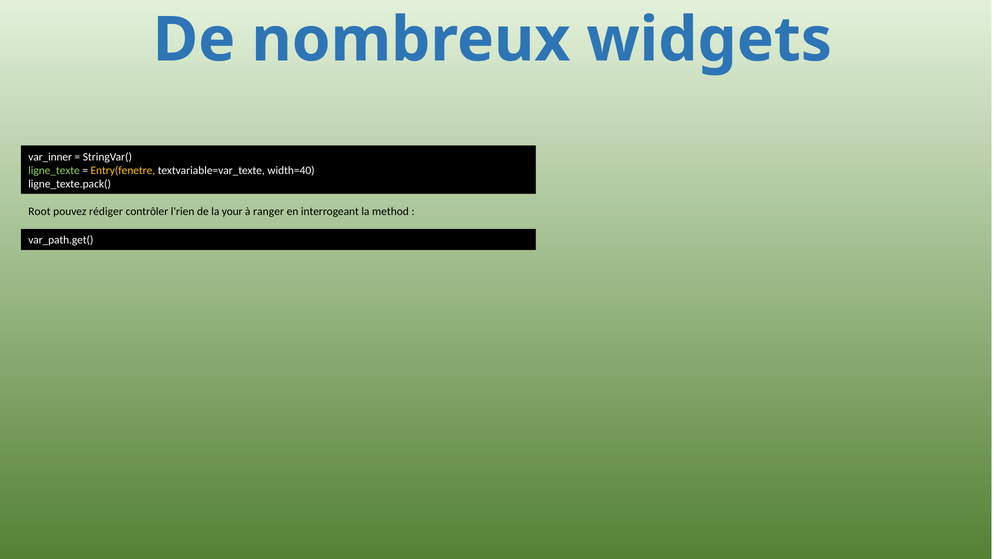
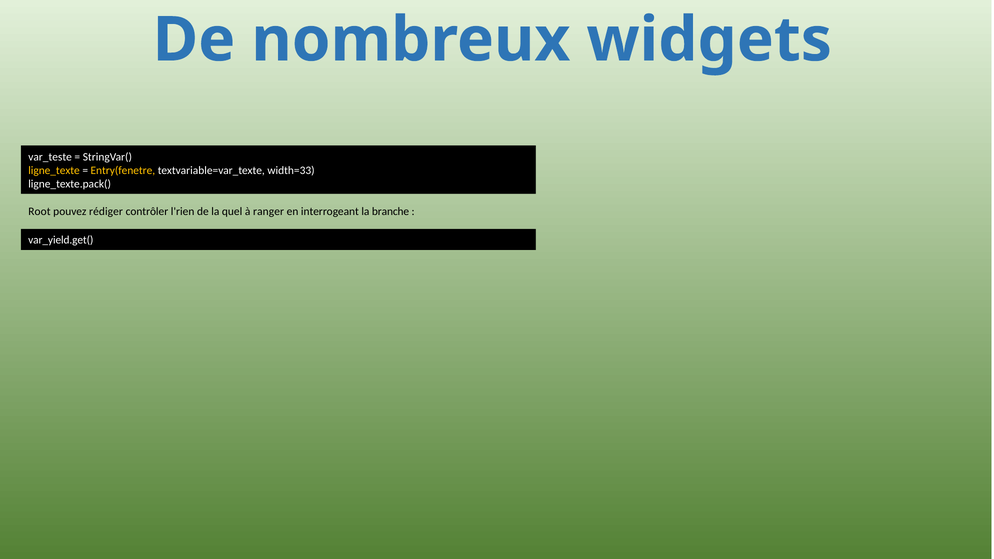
var_inner: var_inner -> var_teste
ligne_texte colour: light green -> yellow
width=40: width=40 -> width=33
your: your -> quel
method: method -> branche
var_path.get(: var_path.get( -> var_yield.get(
